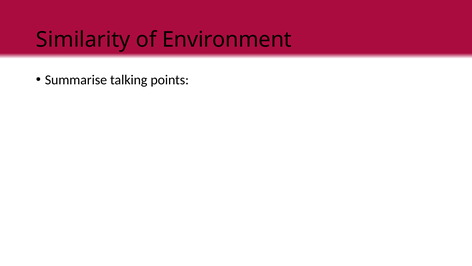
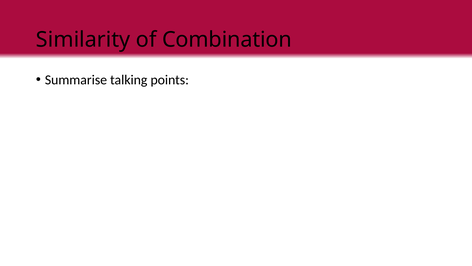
Environment: Environment -> Combination
